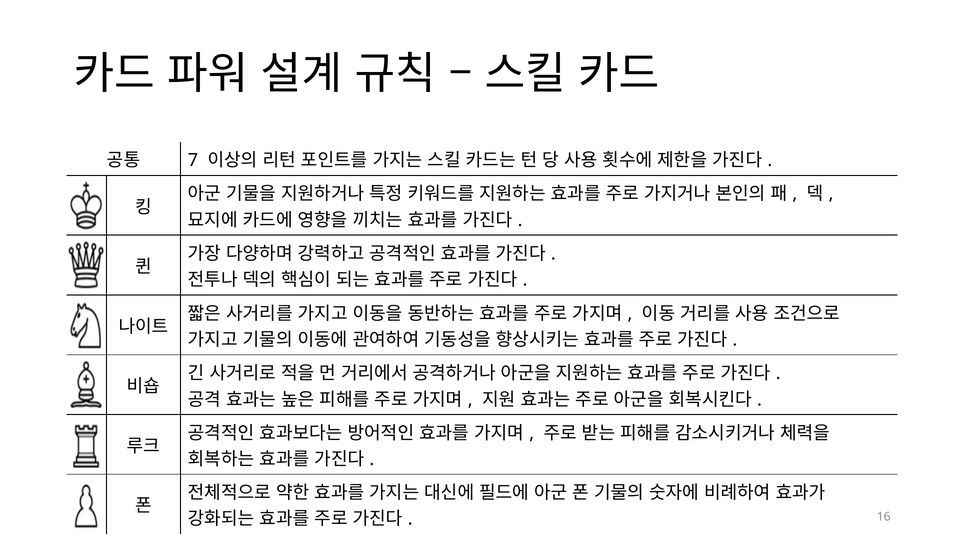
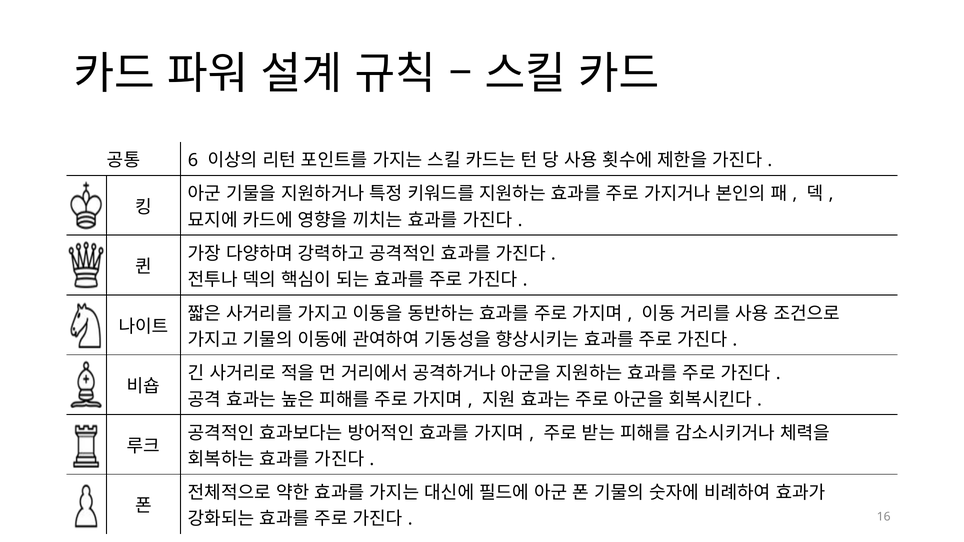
7: 7 -> 6
